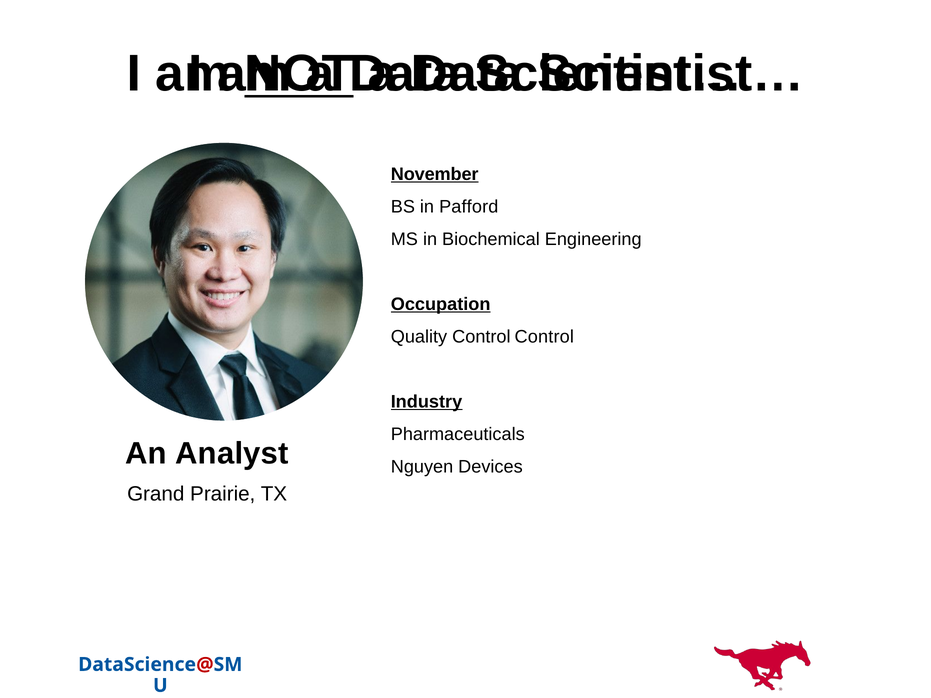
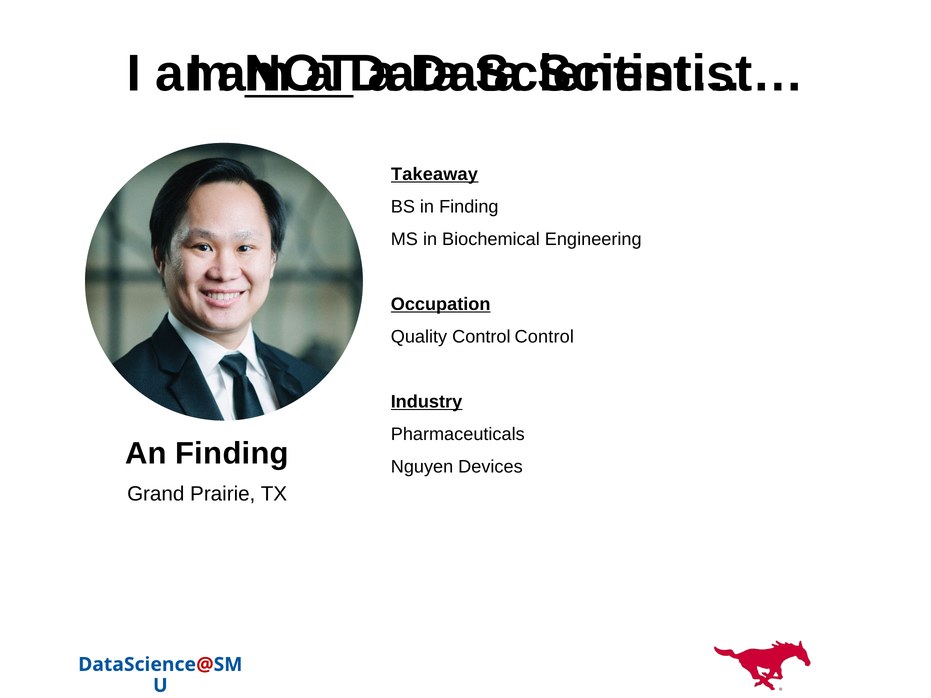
November: November -> Takeaway
in Pafford: Pafford -> Finding
An Analyst: Analyst -> Finding
